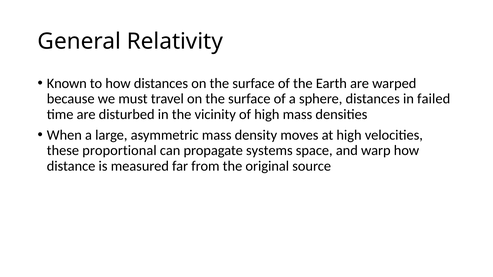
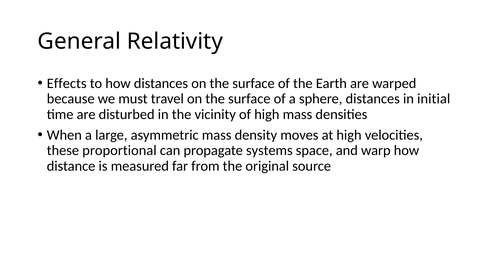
Known: Known -> Effects
failed: failed -> initial
